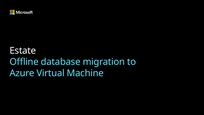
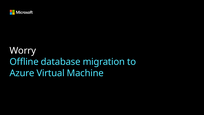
Estate: Estate -> Worry
